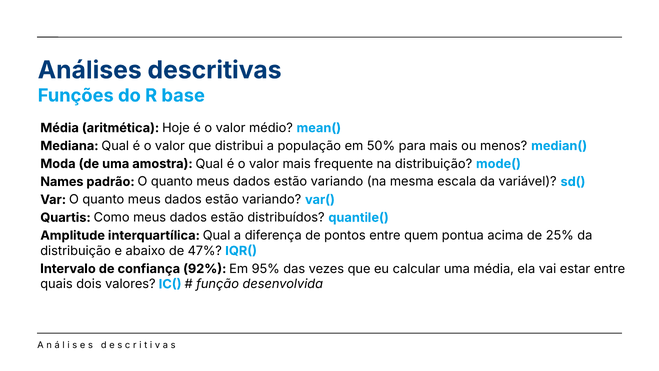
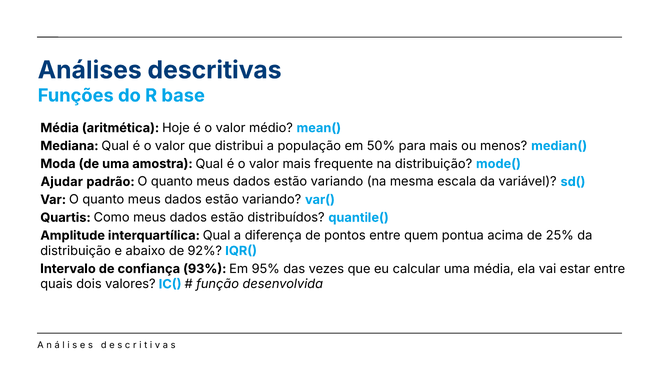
Names: Names -> Ajudar
47%: 47% -> 92%
92%: 92% -> 93%
